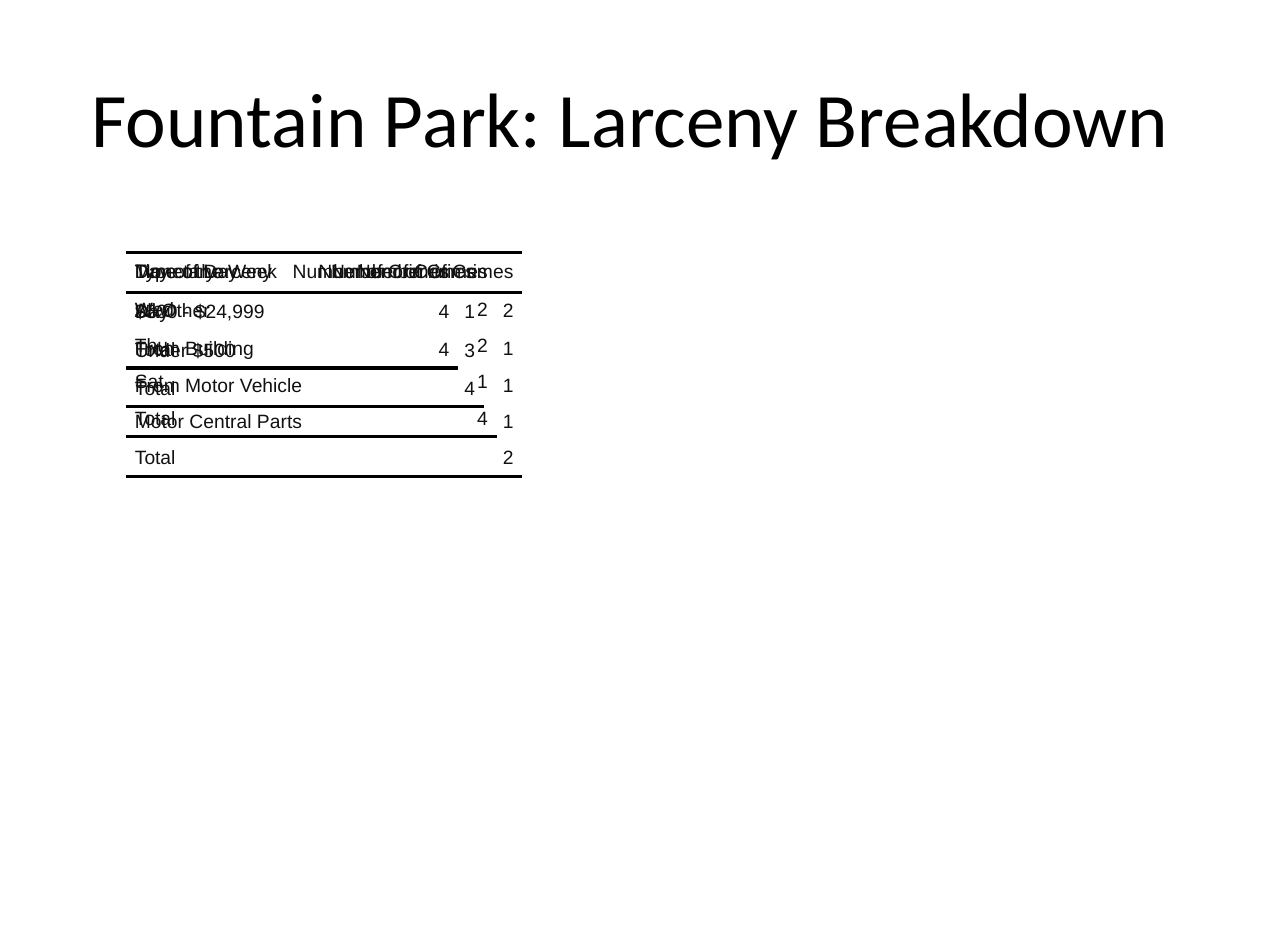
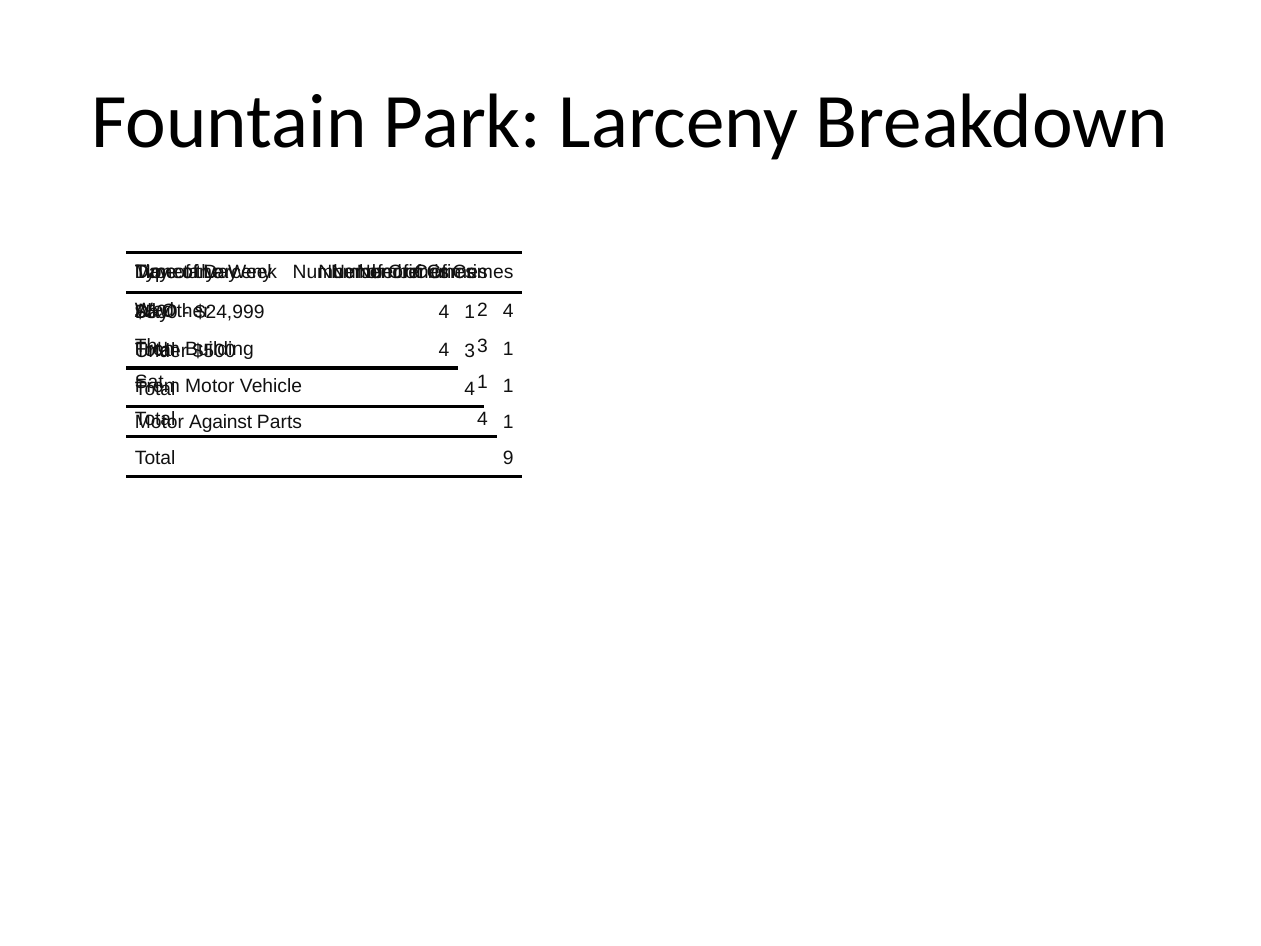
2 at (508, 311): 2 -> 4
2 at (483, 346): 2 -> 3
Central: Central -> Against
Total 2: 2 -> 9
